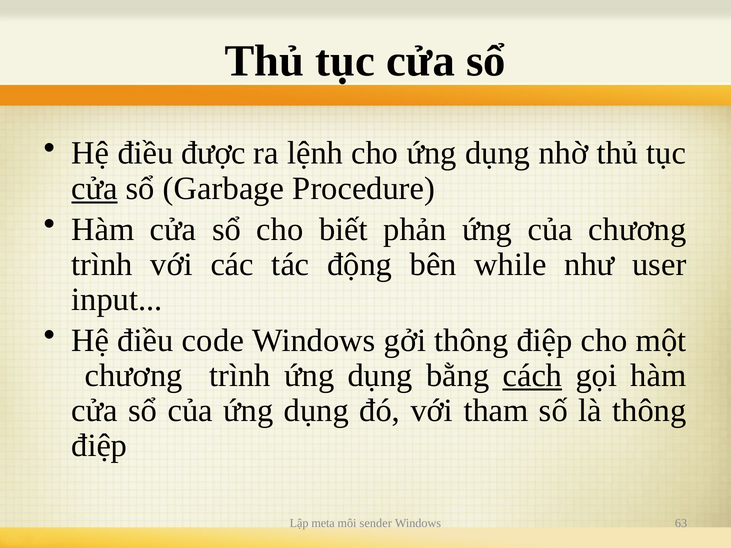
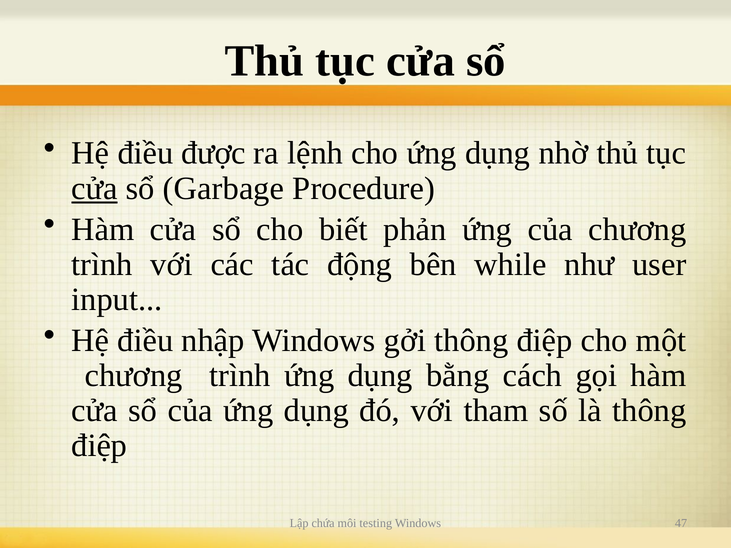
code: code -> nhập
cách underline: present -> none
meta: meta -> chứa
sender: sender -> testing
63: 63 -> 47
